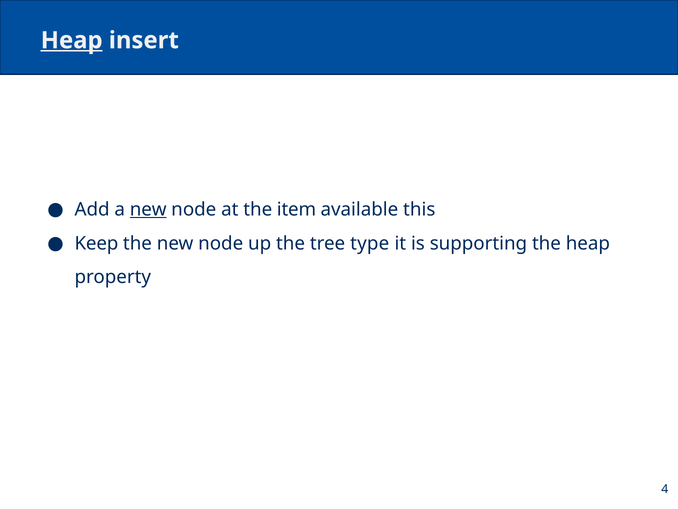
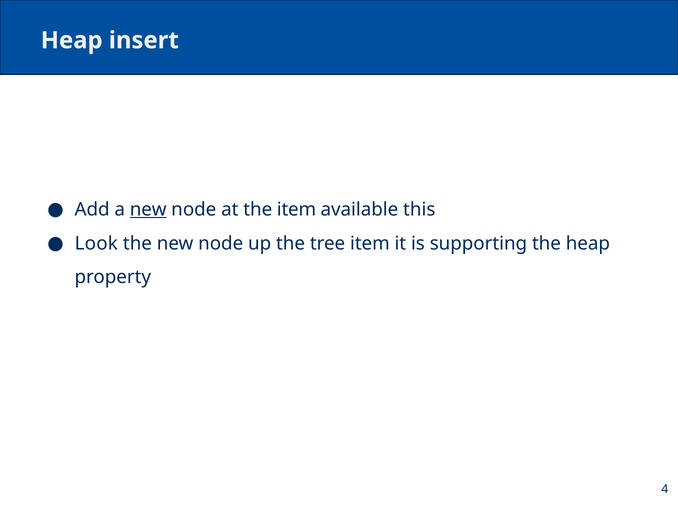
Heap at (72, 40) underline: present -> none
Keep: Keep -> Look
tree type: type -> item
